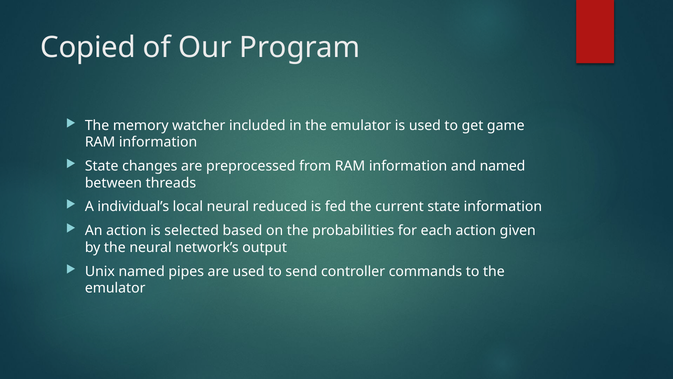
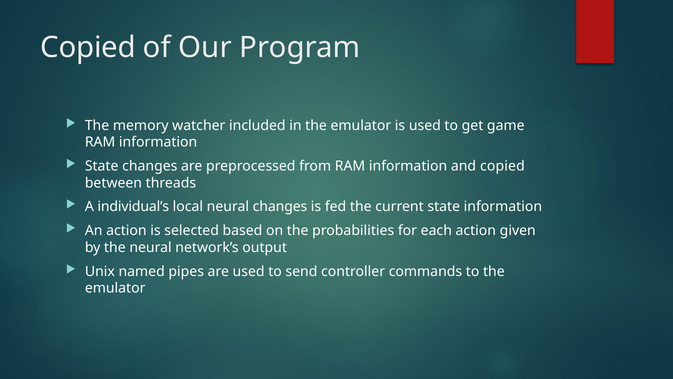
and named: named -> copied
neural reduced: reduced -> changes
